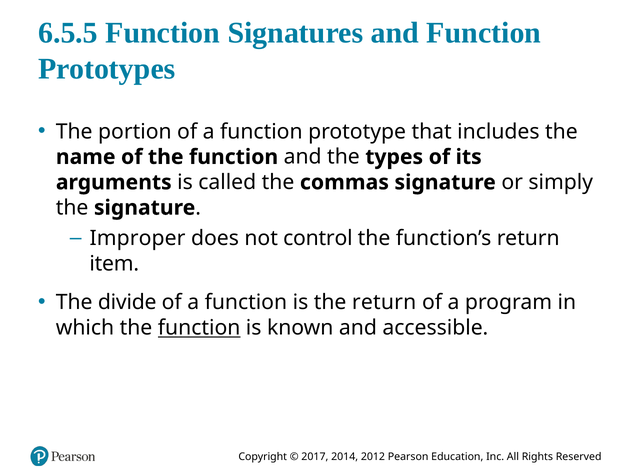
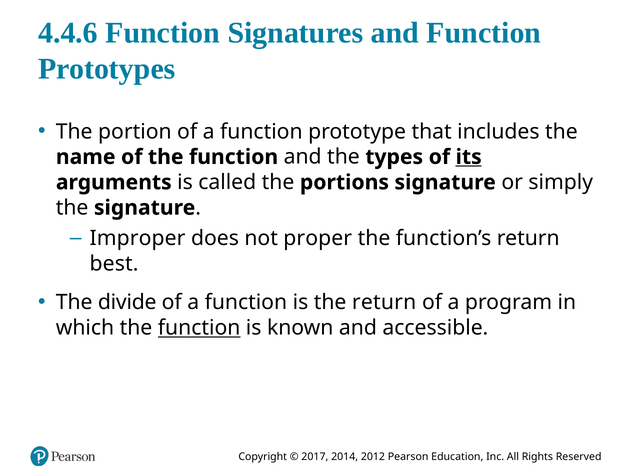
6.5.5: 6.5.5 -> 4.4.6
its underline: none -> present
commas: commas -> portions
control: control -> proper
item: item -> best
